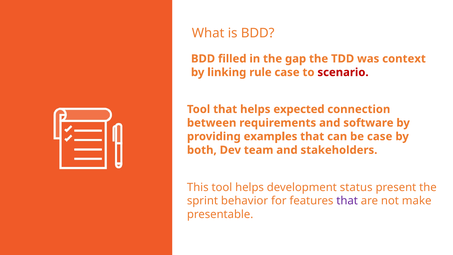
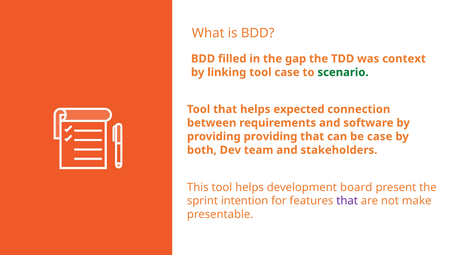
linking rule: rule -> tool
scenario colour: red -> green
providing examples: examples -> providing
status: status -> board
behavior: behavior -> intention
